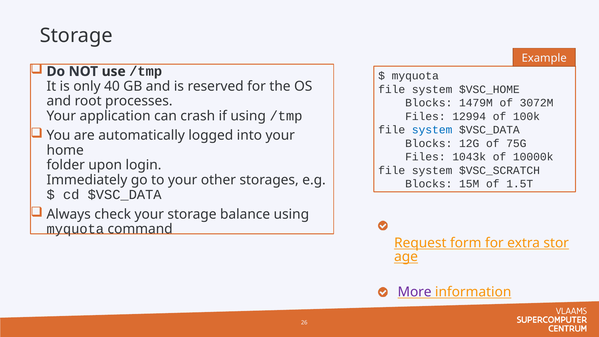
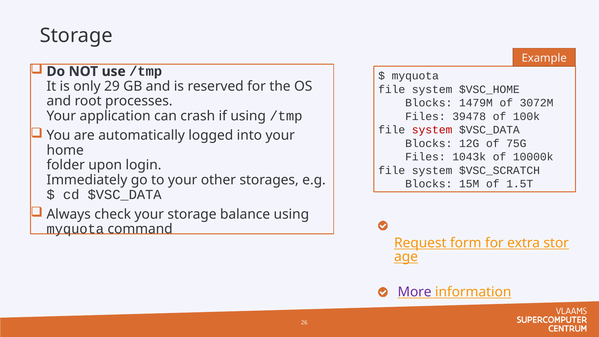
40: 40 -> 29
12994: 12994 -> 39478
system at (432, 130) colour: blue -> red
